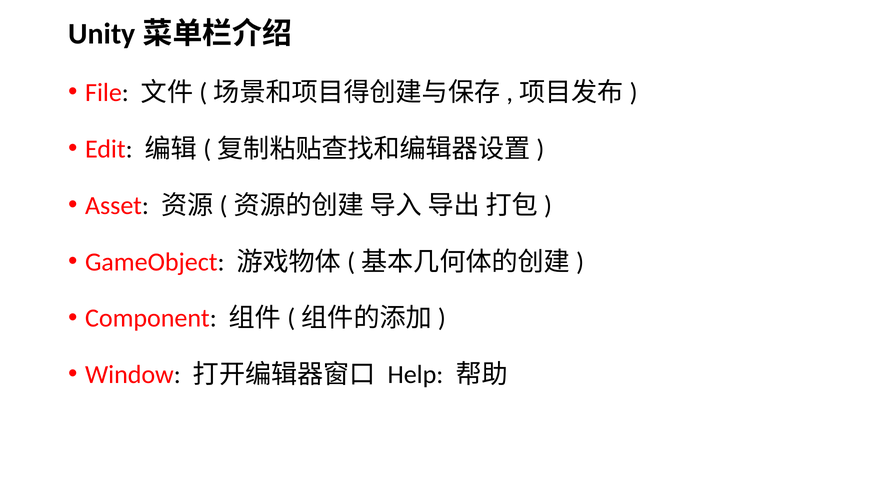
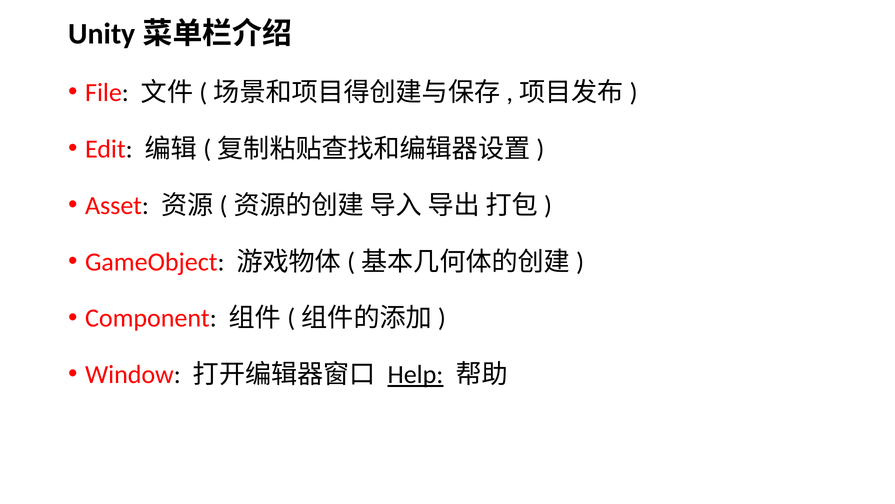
Help underline: none -> present
